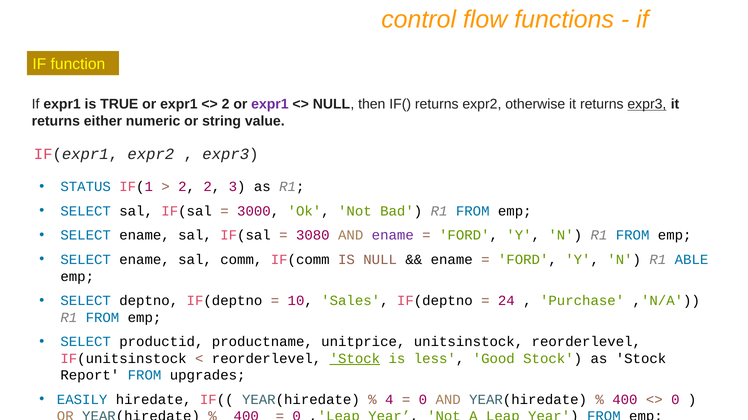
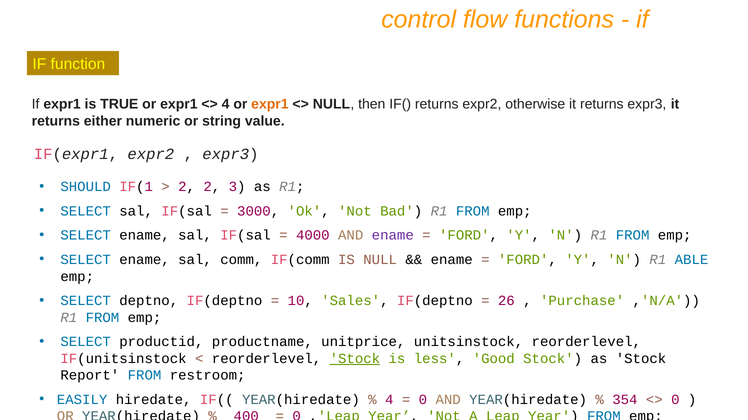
2 at (226, 104): 2 -> 4
expr1 at (270, 104) colour: purple -> orange
expr3 at (647, 104) underline: present -> none
STATUS: STATUS -> SHOULD
3080: 3080 -> 4000
24: 24 -> 26
upgrades: upgrades -> restroom
400 at (625, 400): 400 -> 354
